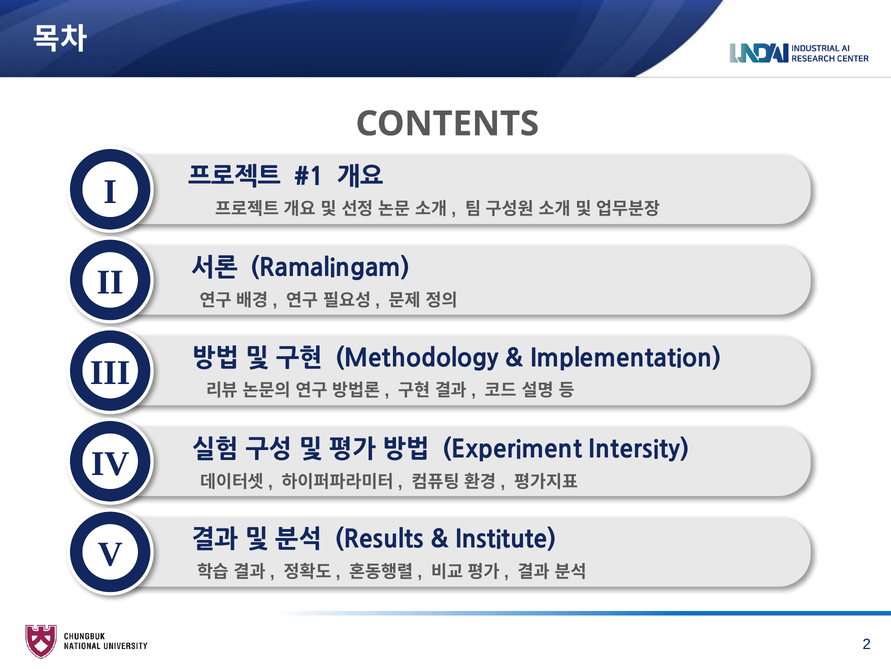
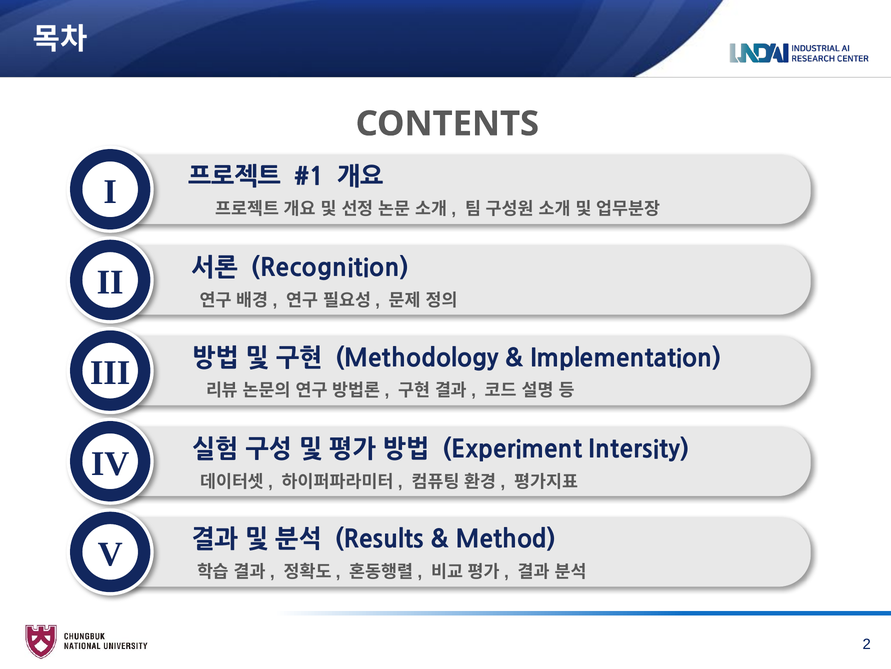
Ramalingam: Ramalingam -> Recognition
Institute: Institute -> Method
